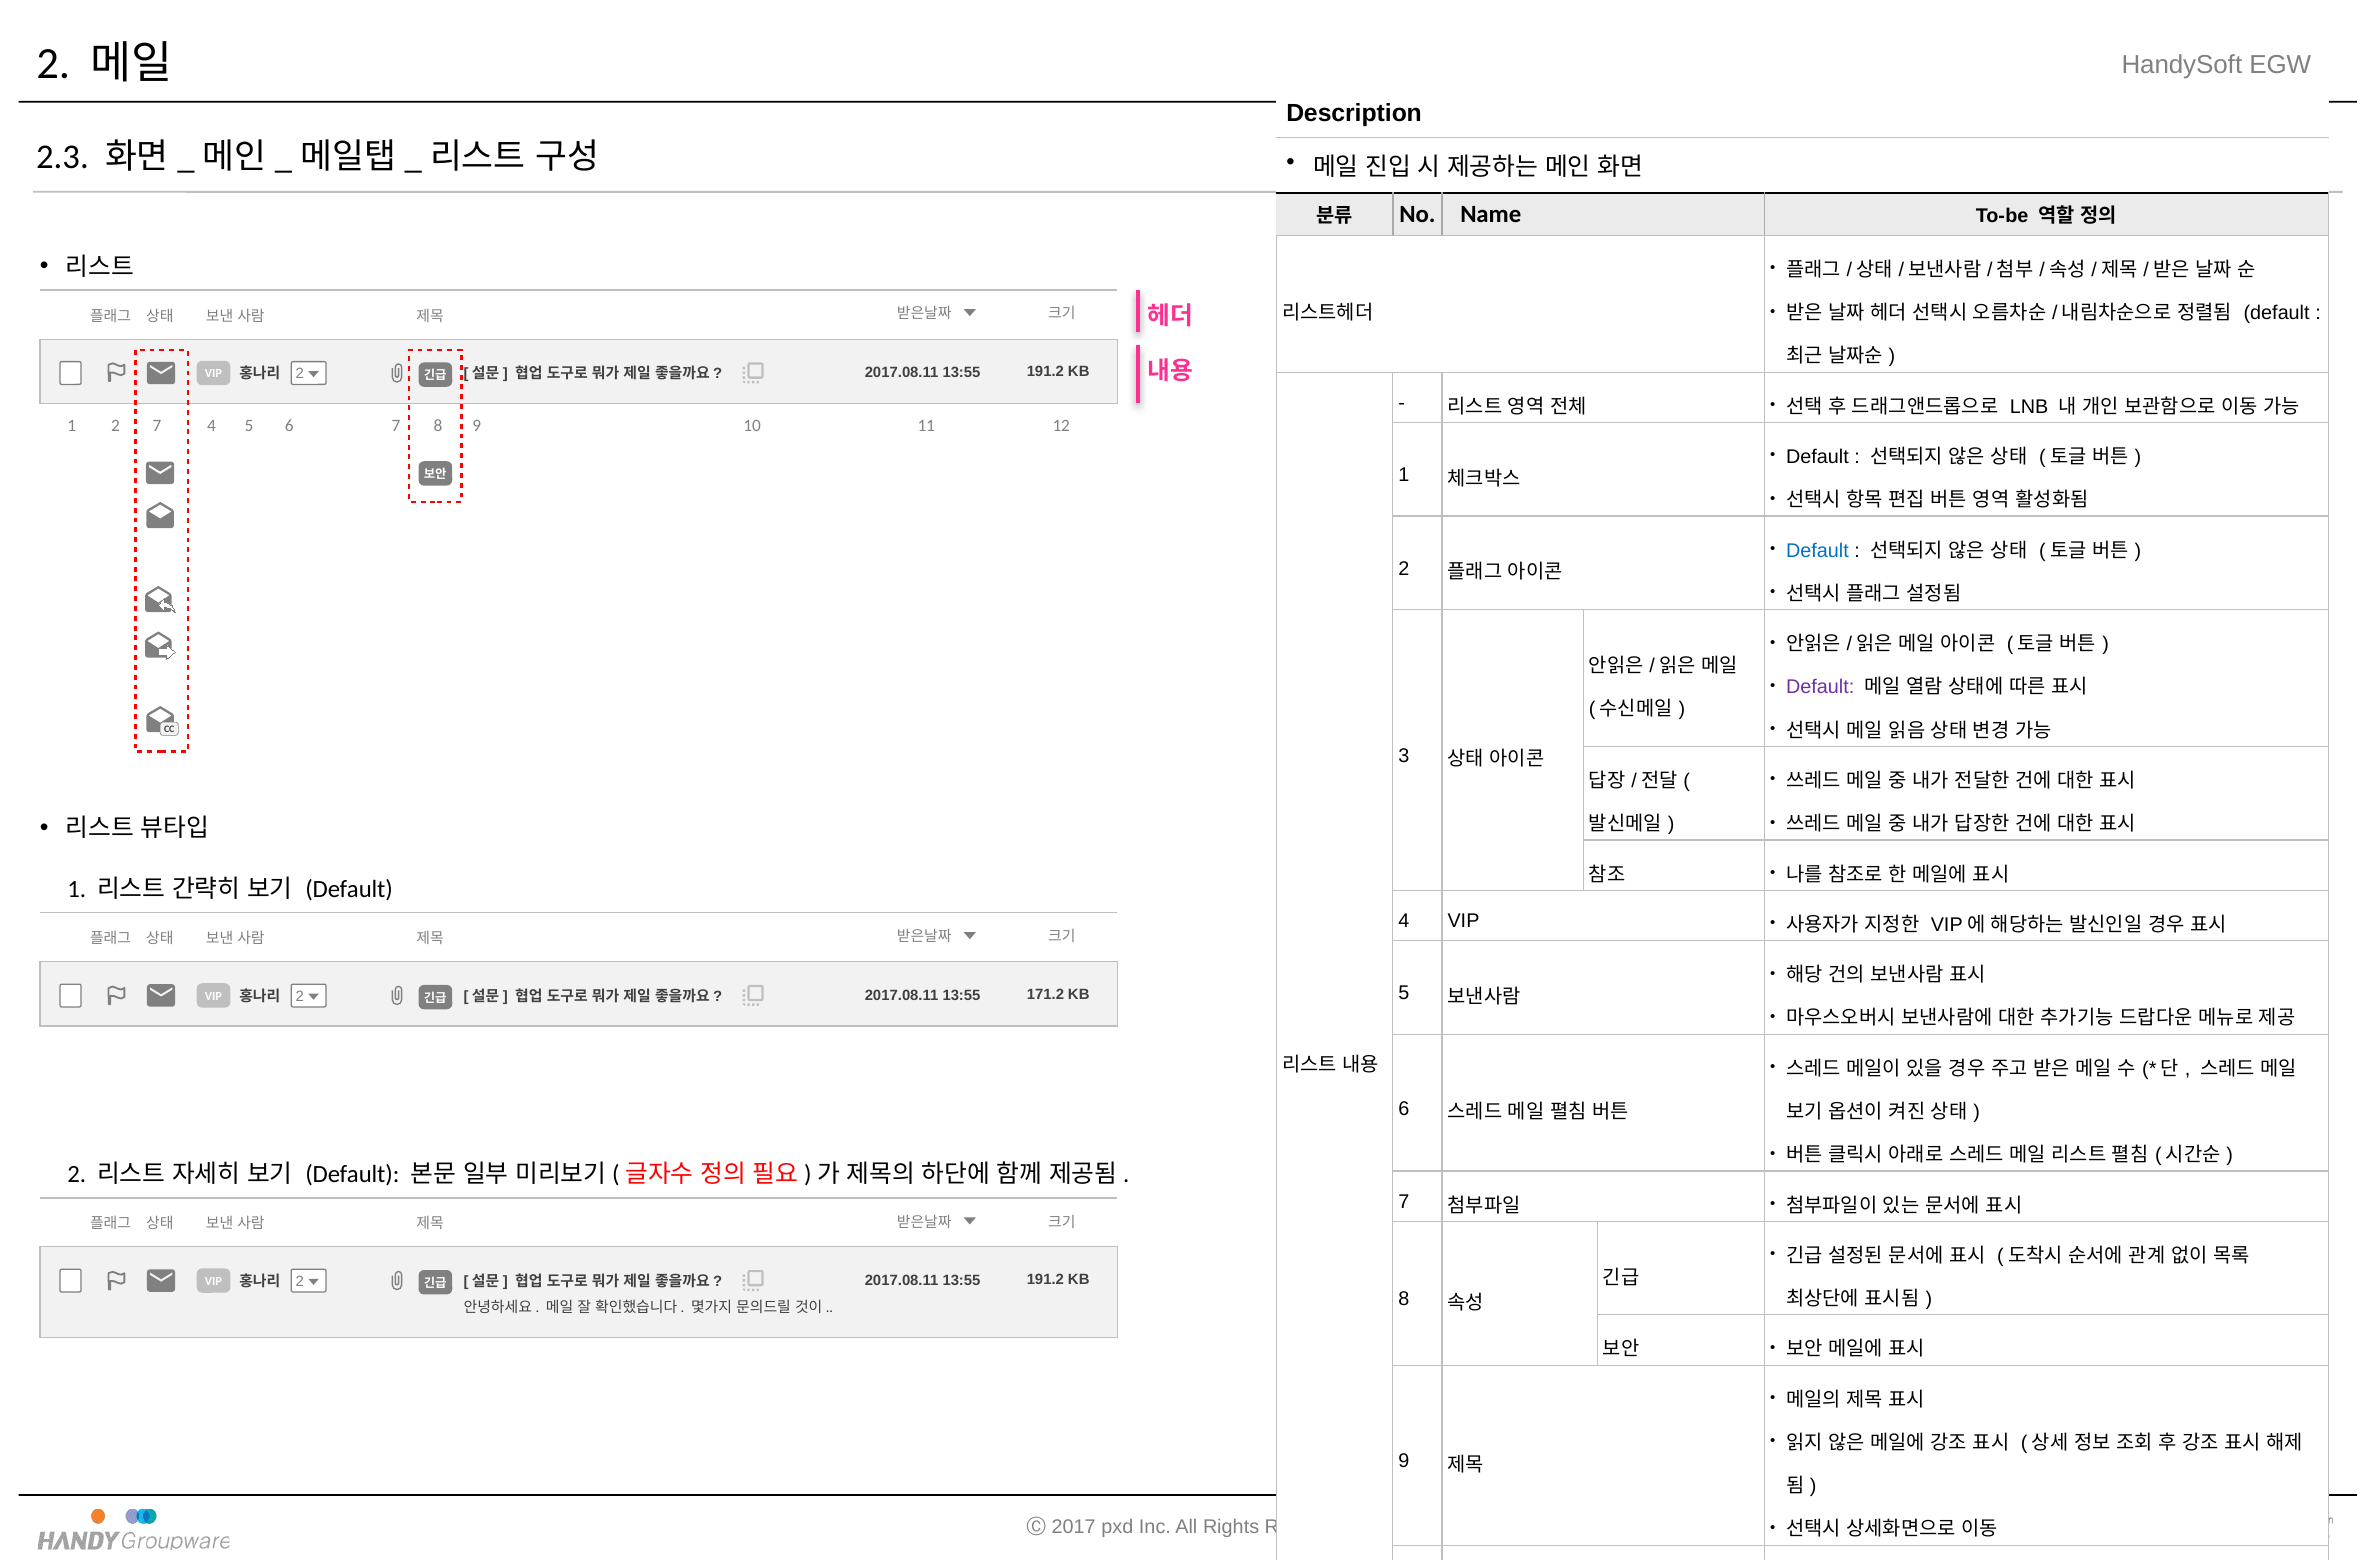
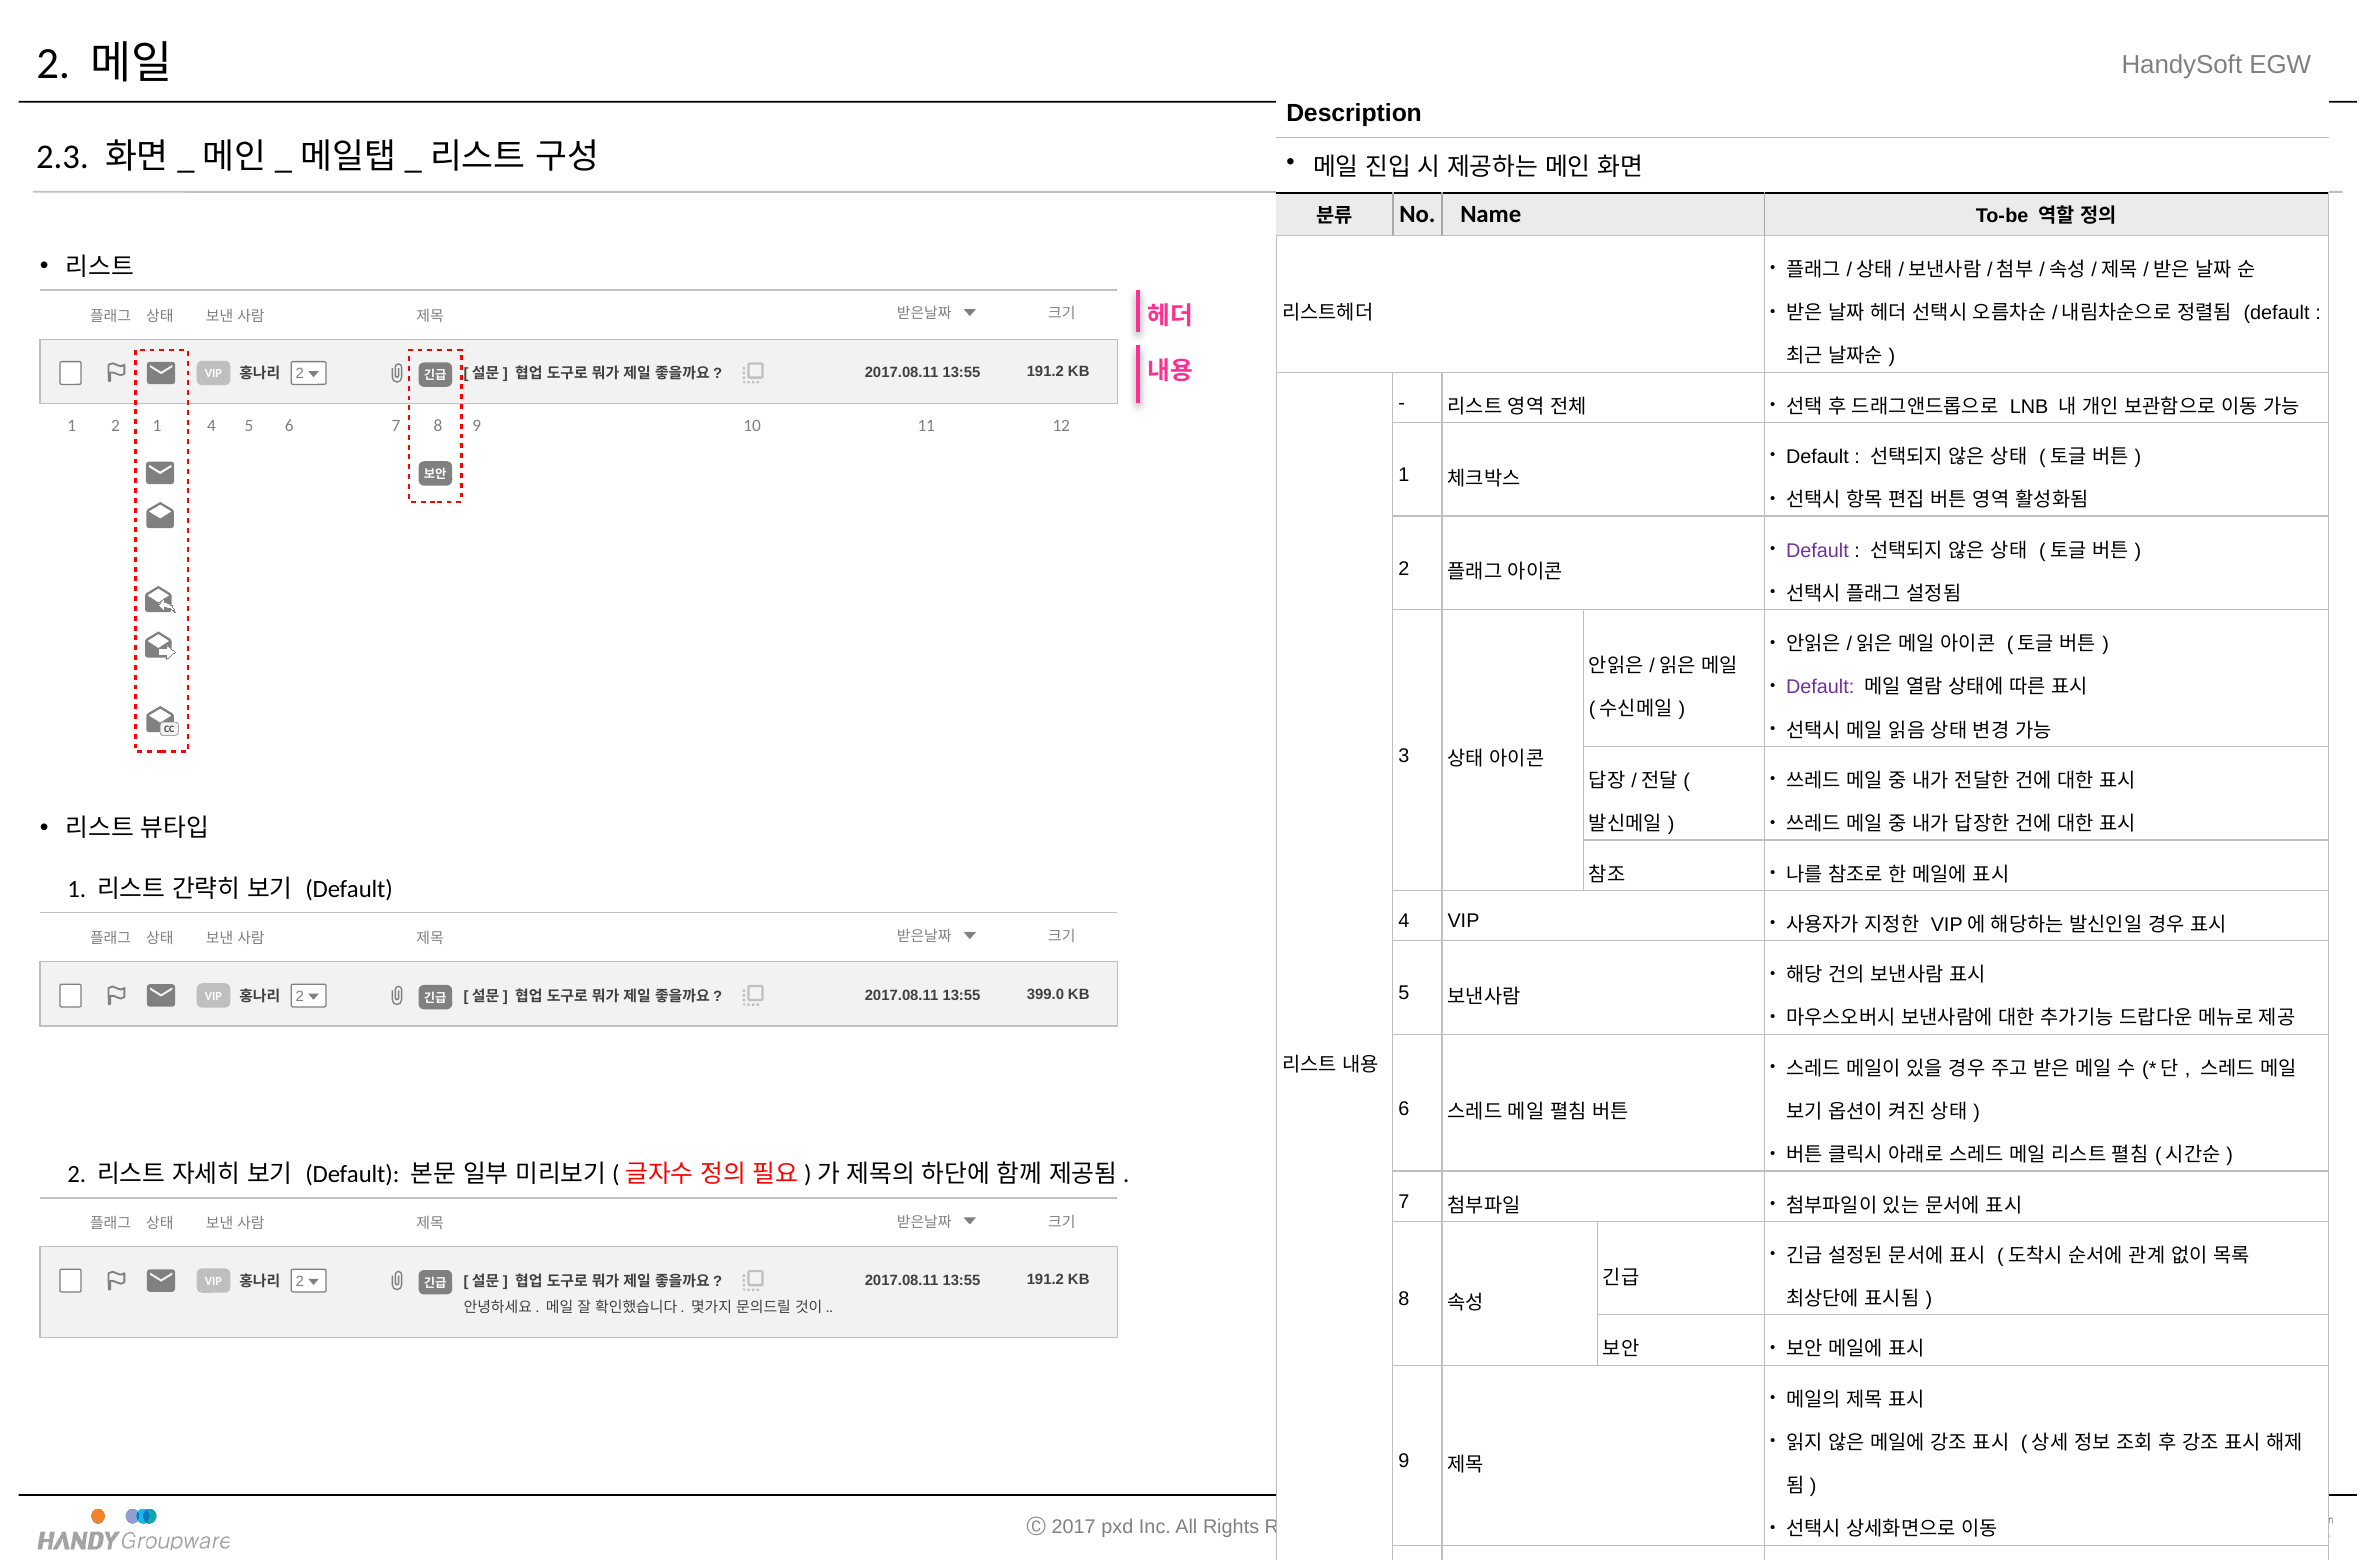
1 2 7: 7 -> 1
Default at (1817, 551) colour: blue -> purple
171.2: 171.2 -> 399.0
